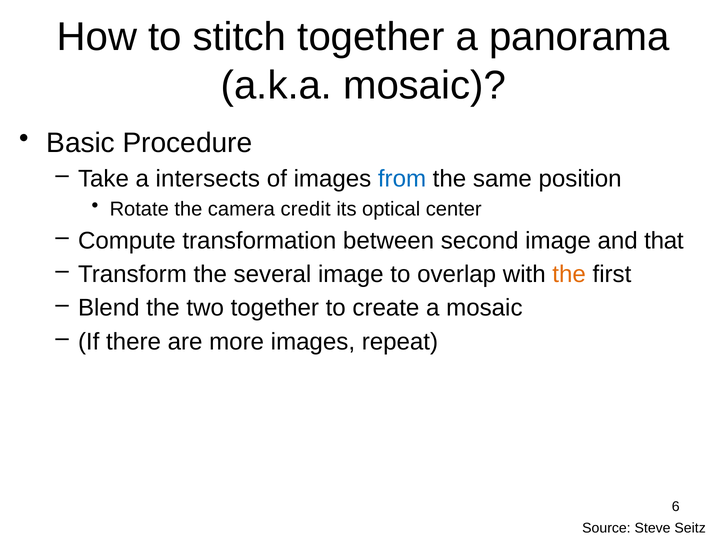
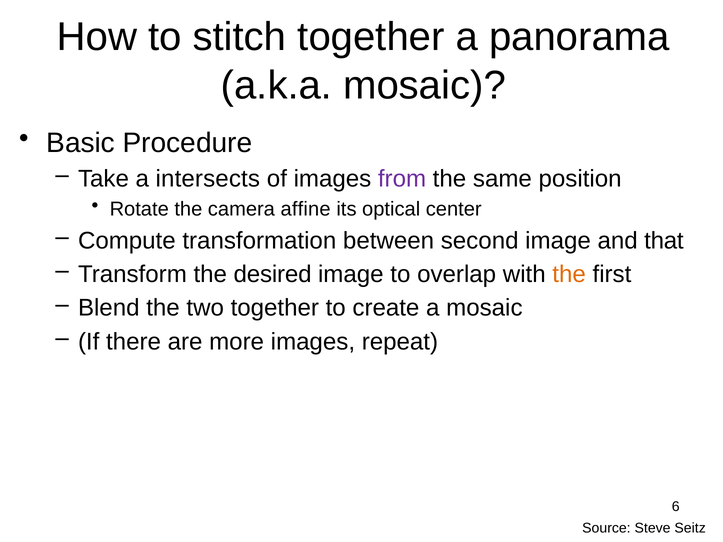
from colour: blue -> purple
credit: credit -> affine
several: several -> desired
